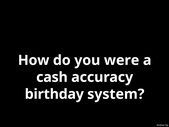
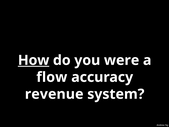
How underline: none -> present
cash: cash -> flow
birthday: birthday -> revenue
